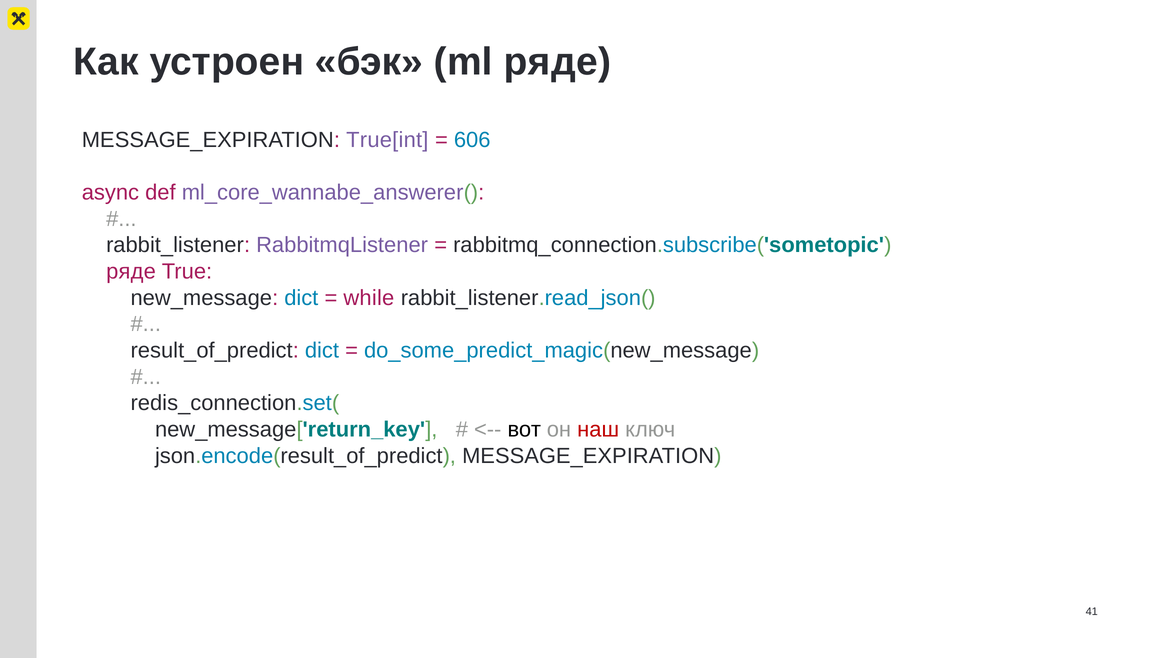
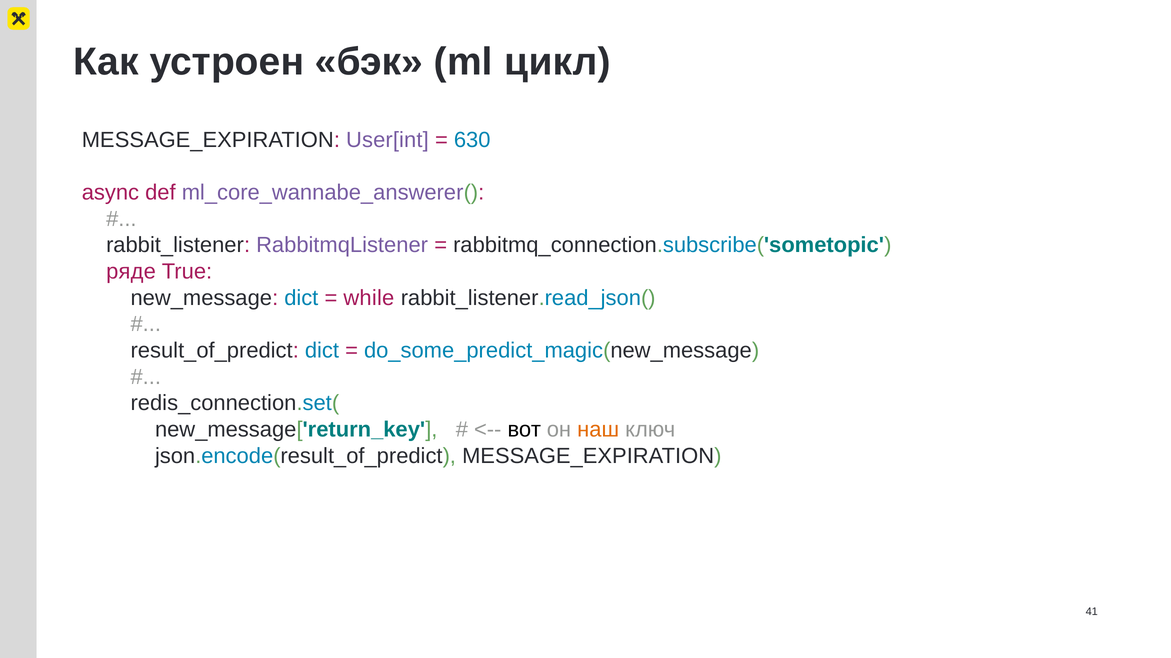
ml ряде: ряде -> цикл
True[int: True[int -> User[int
606: 606 -> 630
наш colour: red -> orange
